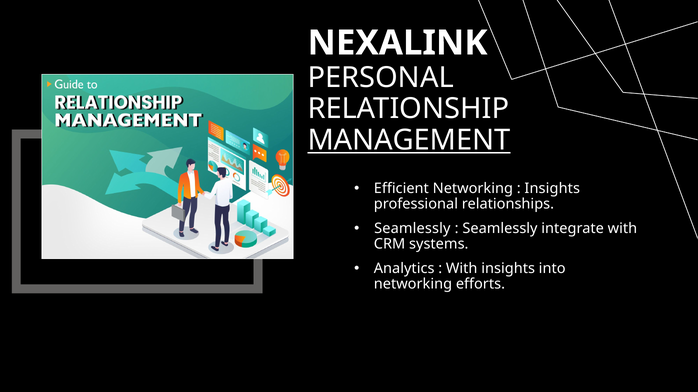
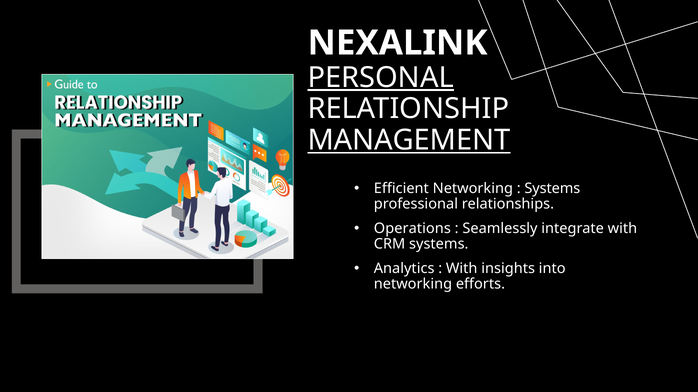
PERSONAL underline: none -> present
Insights at (552, 189): Insights -> Systems
Seamlessly at (412, 229): Seamlessly -> Operations
